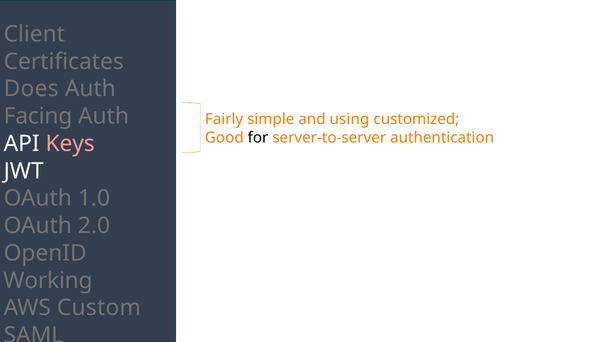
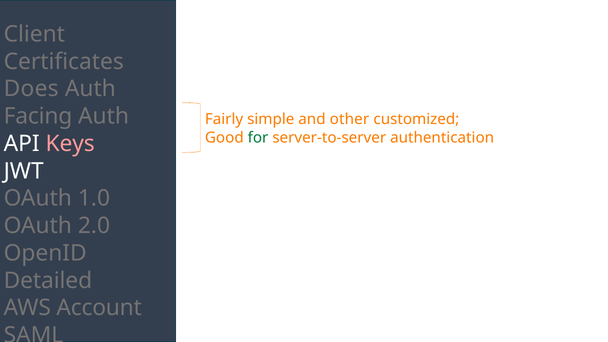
using: using -> other
for colour: black -> green
Working: Working -> Detailed
Custom: Custom -> Account
